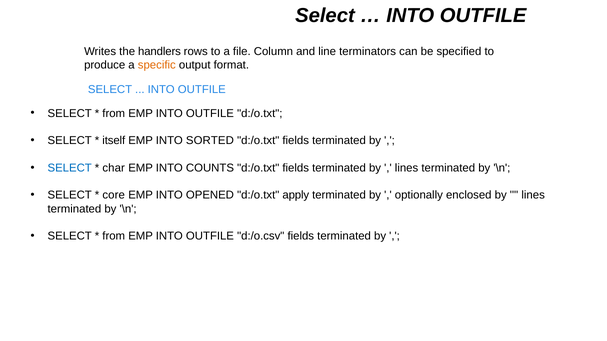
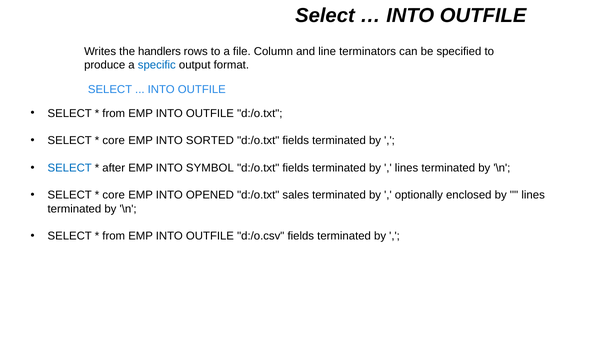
specific colour: orange -> blue
itself at (114, 141): itself -> core
char: char -> after
COUNTS: COUNTS -> SYMBOL
apply: apply -> sales
